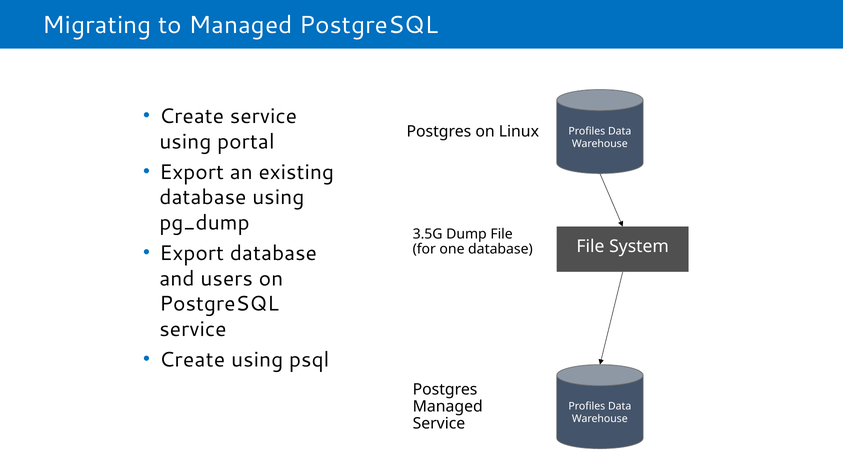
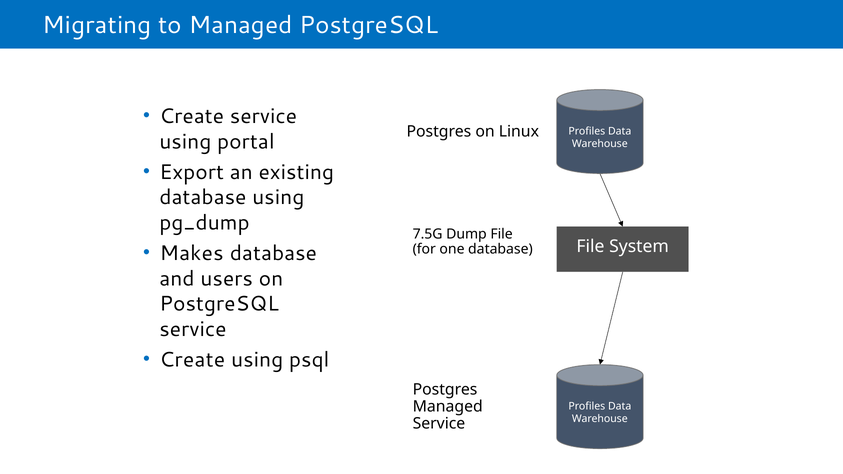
3.5G: 3.5G -> 7.5G
Export at (192, 253): Export -> Makes
